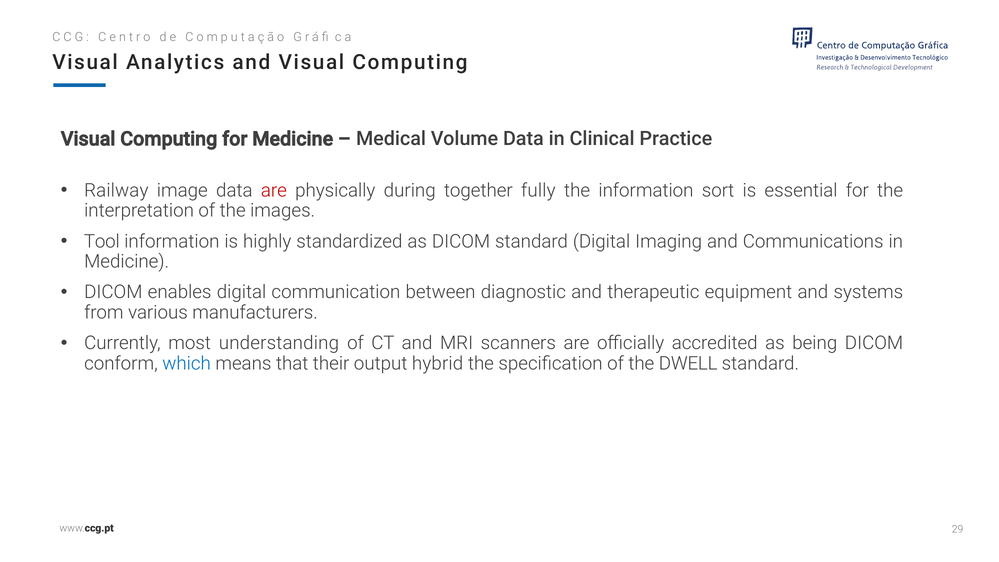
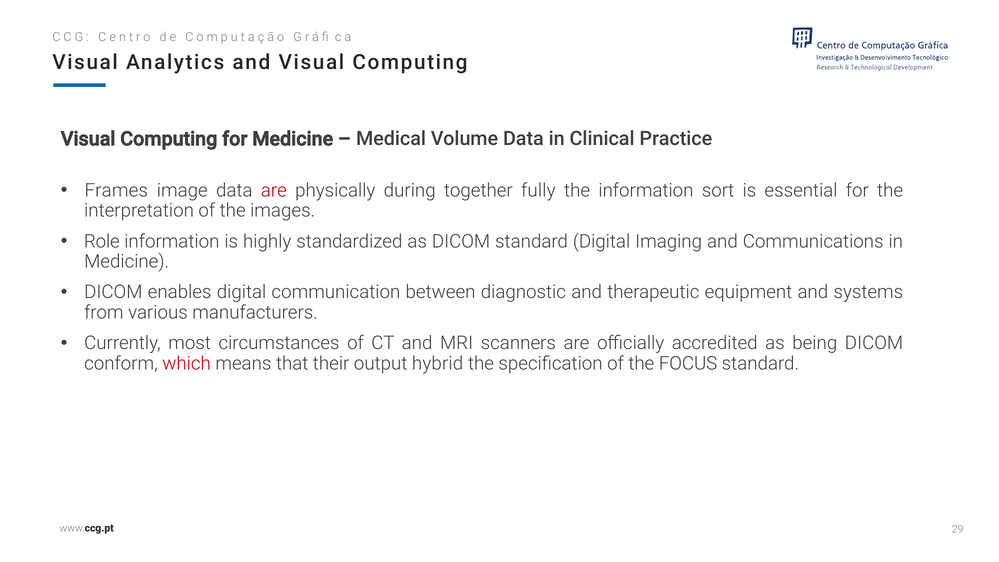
Railway: Railway -> Frames
Tool: Tool -> Role
understanding: understanding -> circumstances
which colour: blue -> red
DWELL: DWELL -> FOCUS
